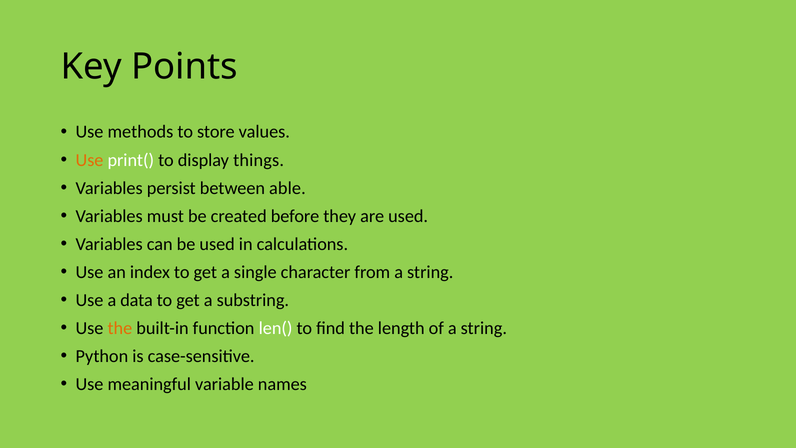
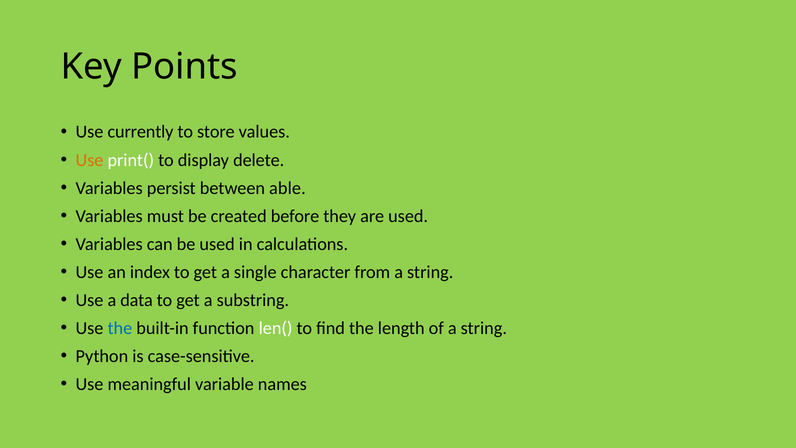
methods: methods -> currently
things: things -> delete
the at (120, 328) colour: orange -> blue
